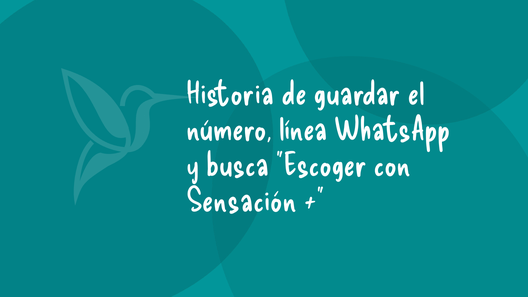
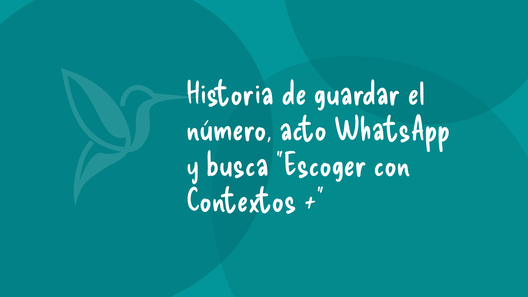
línea: línea -> acto
Sensación: Sensación -> Contextos
